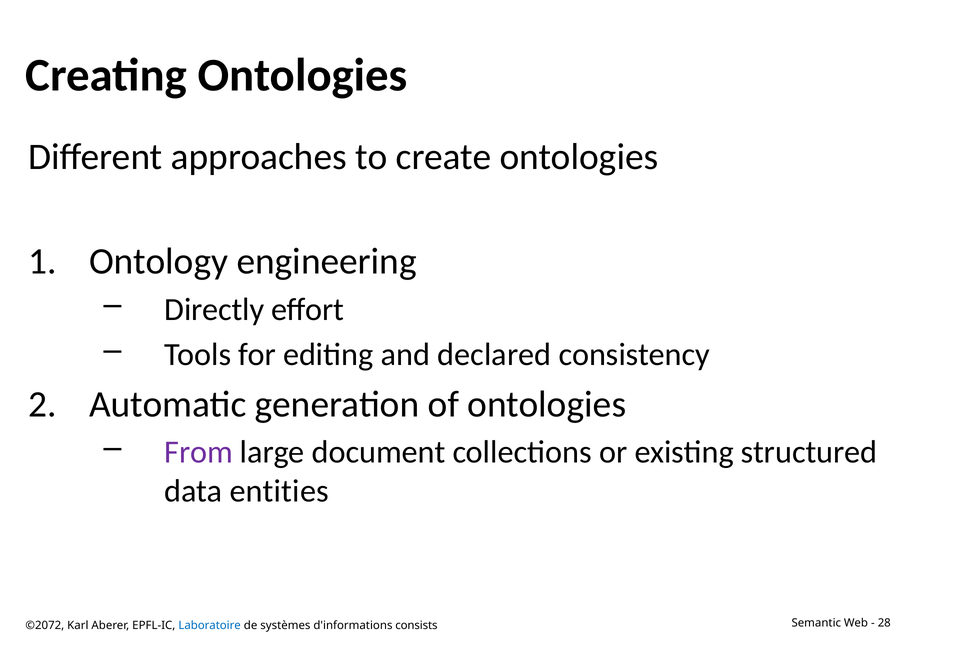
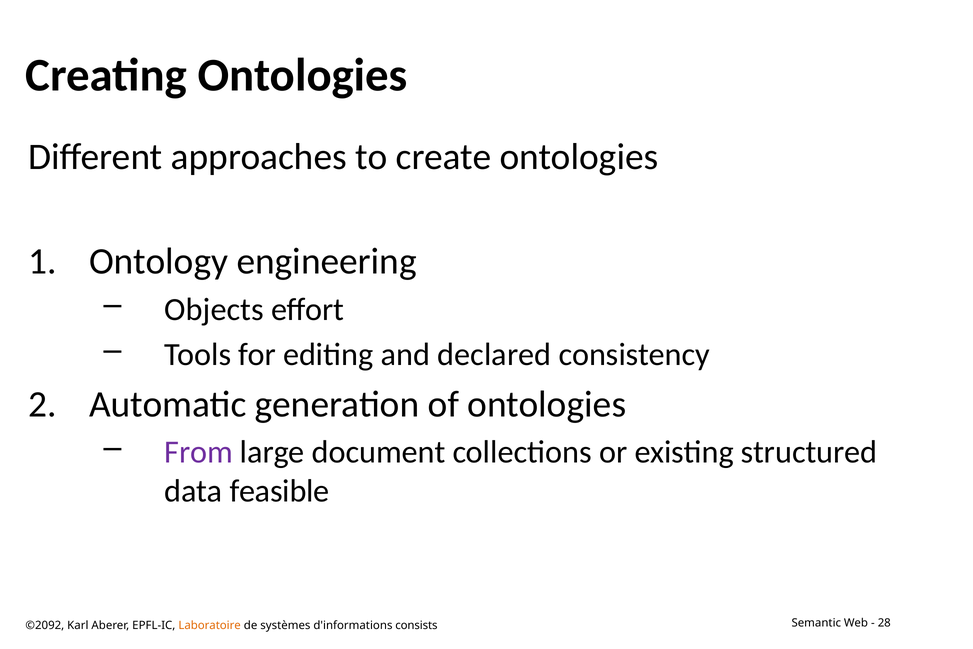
Directly: Directly -> Objects
entities: entities -> feasible
©2072: ©2072 -> ©2092
Laboratoire colour: blue -> orange
